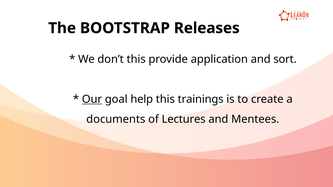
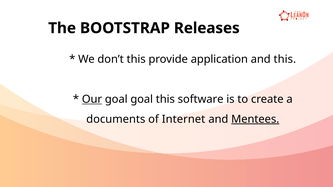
and sort: sort -> this
goal help: help -> goal
trainings: trainings -> software
Lectures: Lectures -> Internet
Mentees underline: none -> present
